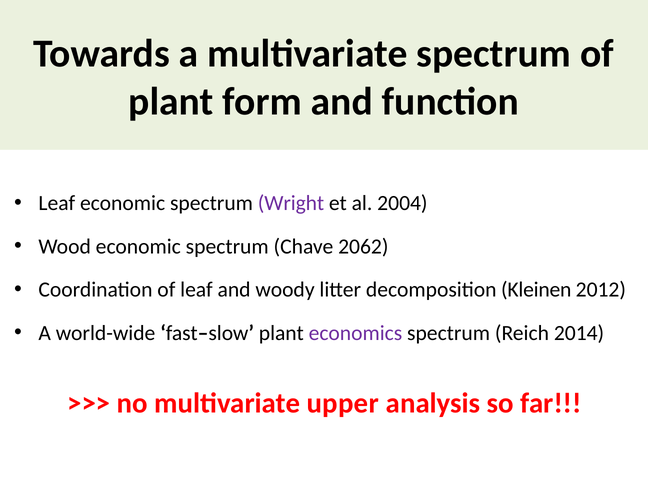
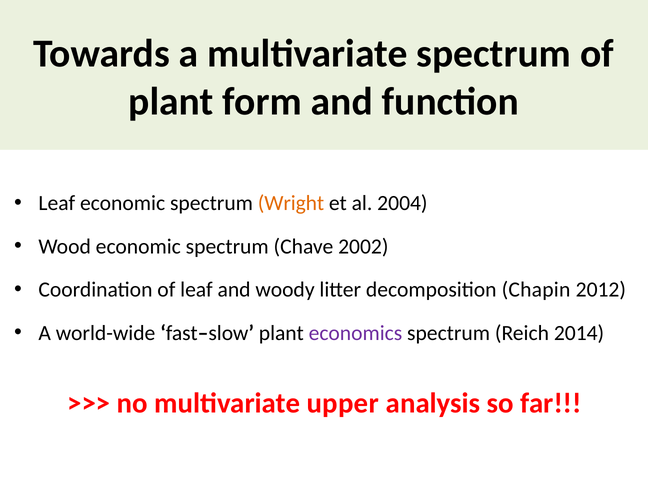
Wright colour: purple -> orange
2062: 2062 -> 2002
Kleinen: Kleinen -> Chapin
